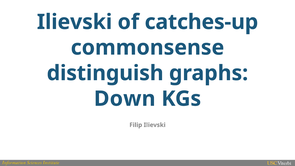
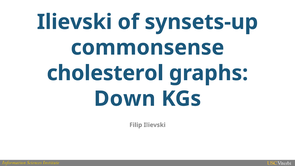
catches-up: catches-up -> synsets-up
distinguish: distinguish -> cholesterol
